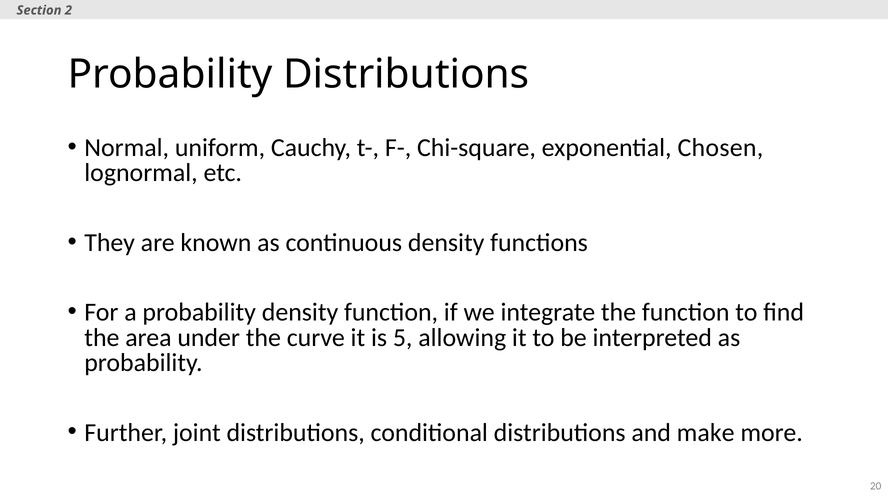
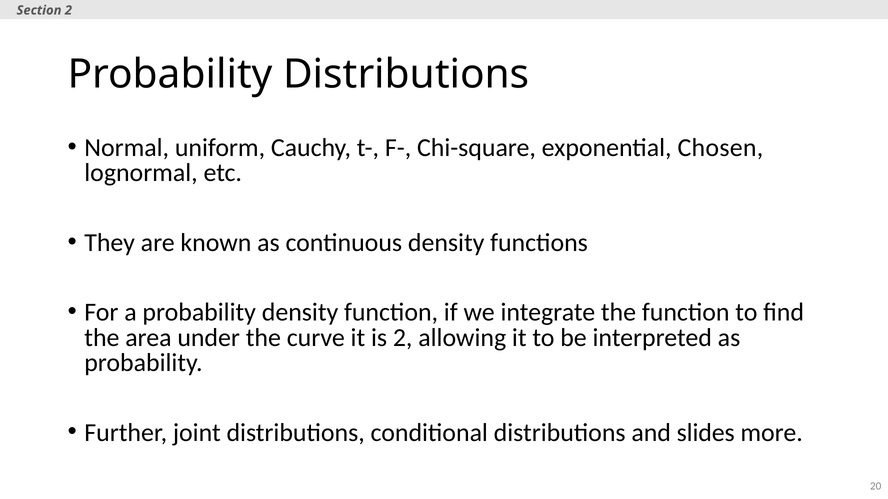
is 5: 5 -> 2
make: make -> slides
